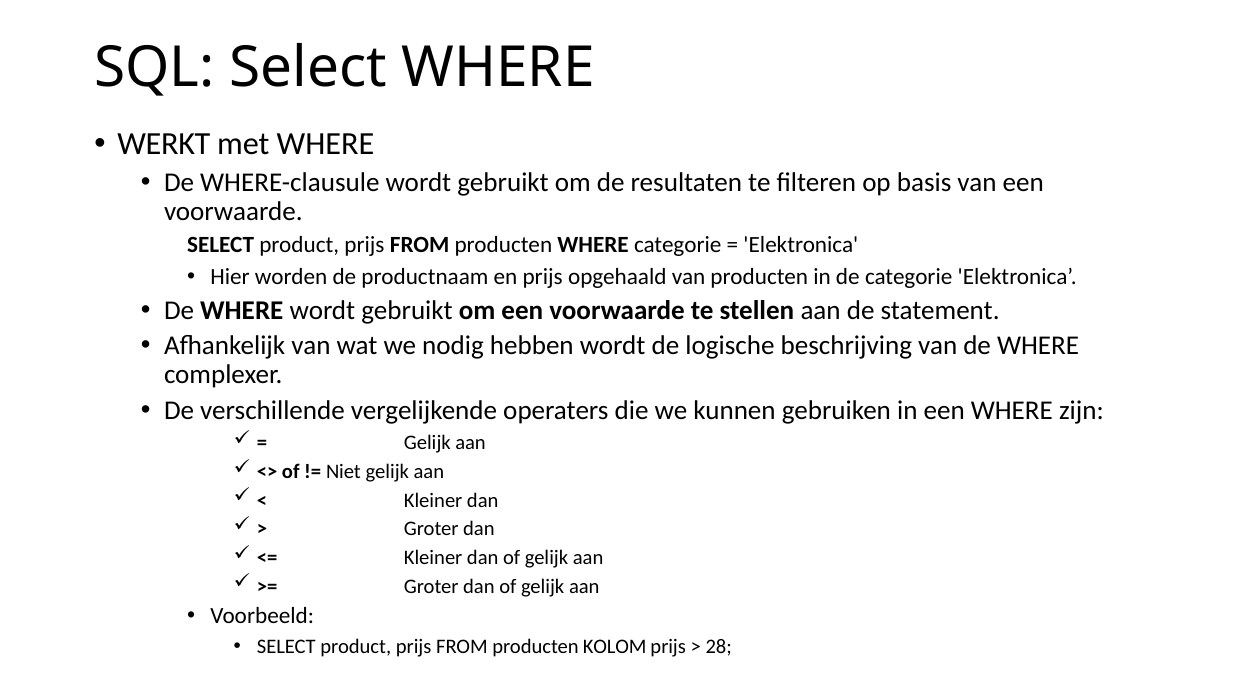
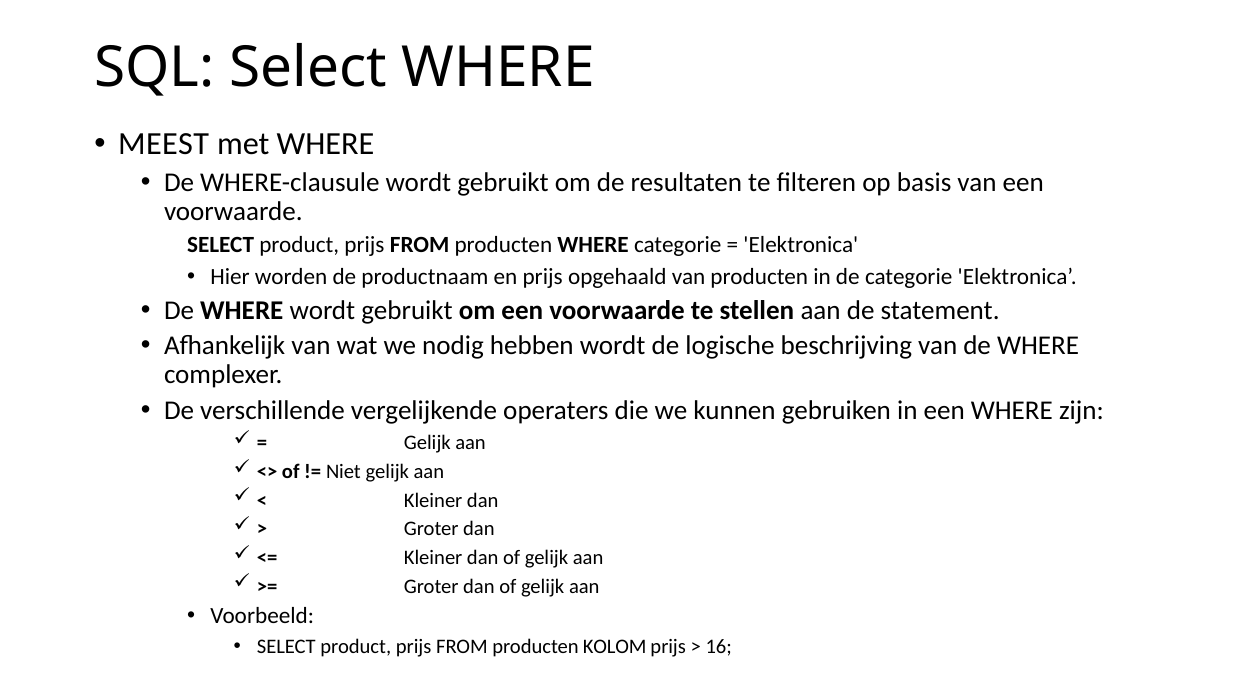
WERKT: WERKT -> MEEST
28: 28 -> 16
